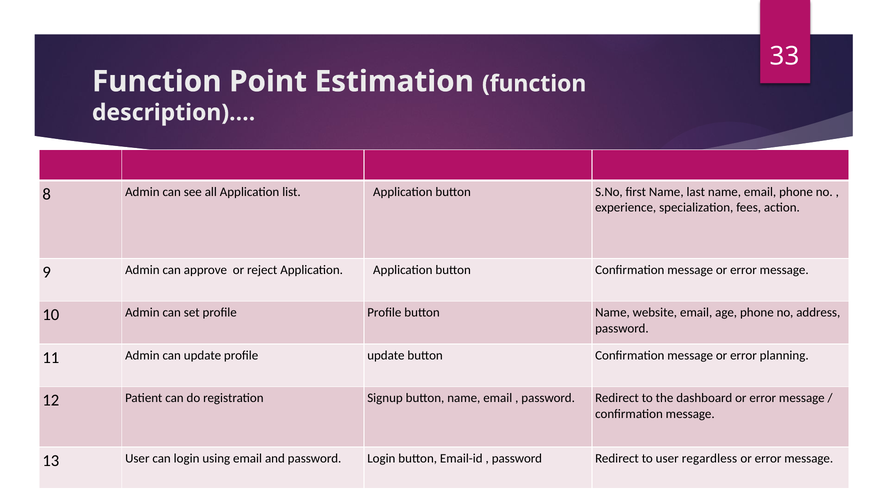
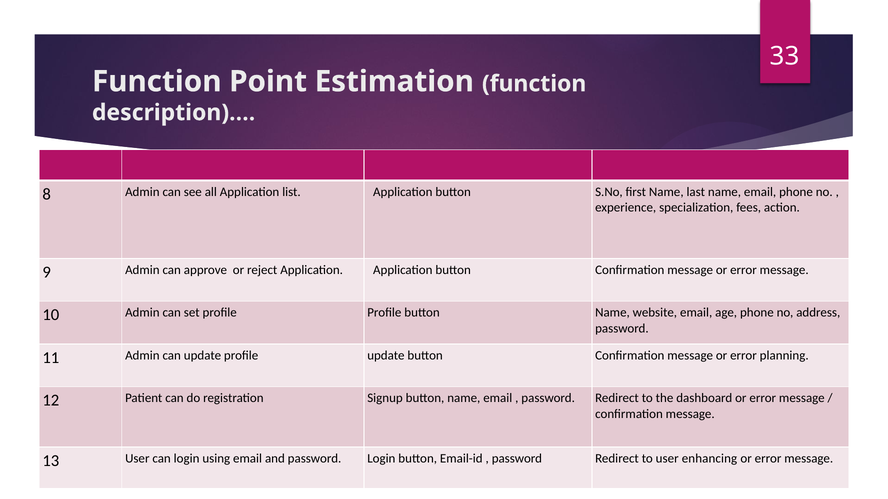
regardless: regardless -> enhancing
